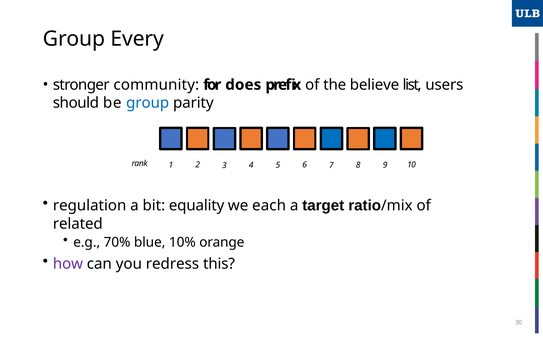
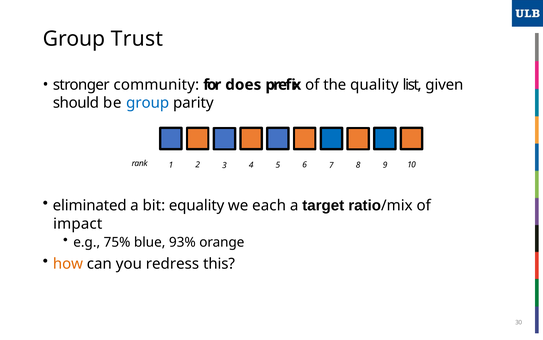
Every: Every -> Trust
believe: believe -> quality
users: users -> given
regulation: regulation -> eliminated
related: related -> impact
70%: 70% -> 75%
10%: 10% -> 93%
how colour: purple -> orange
